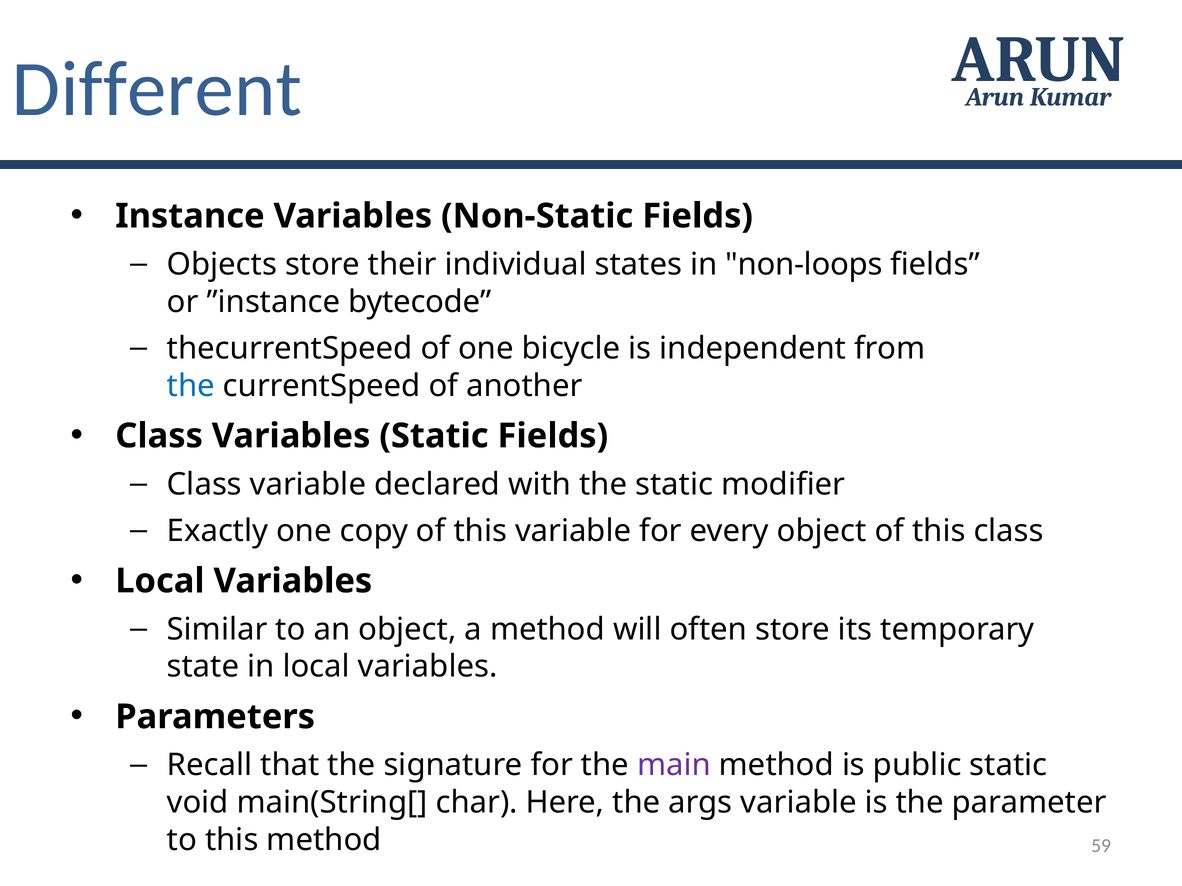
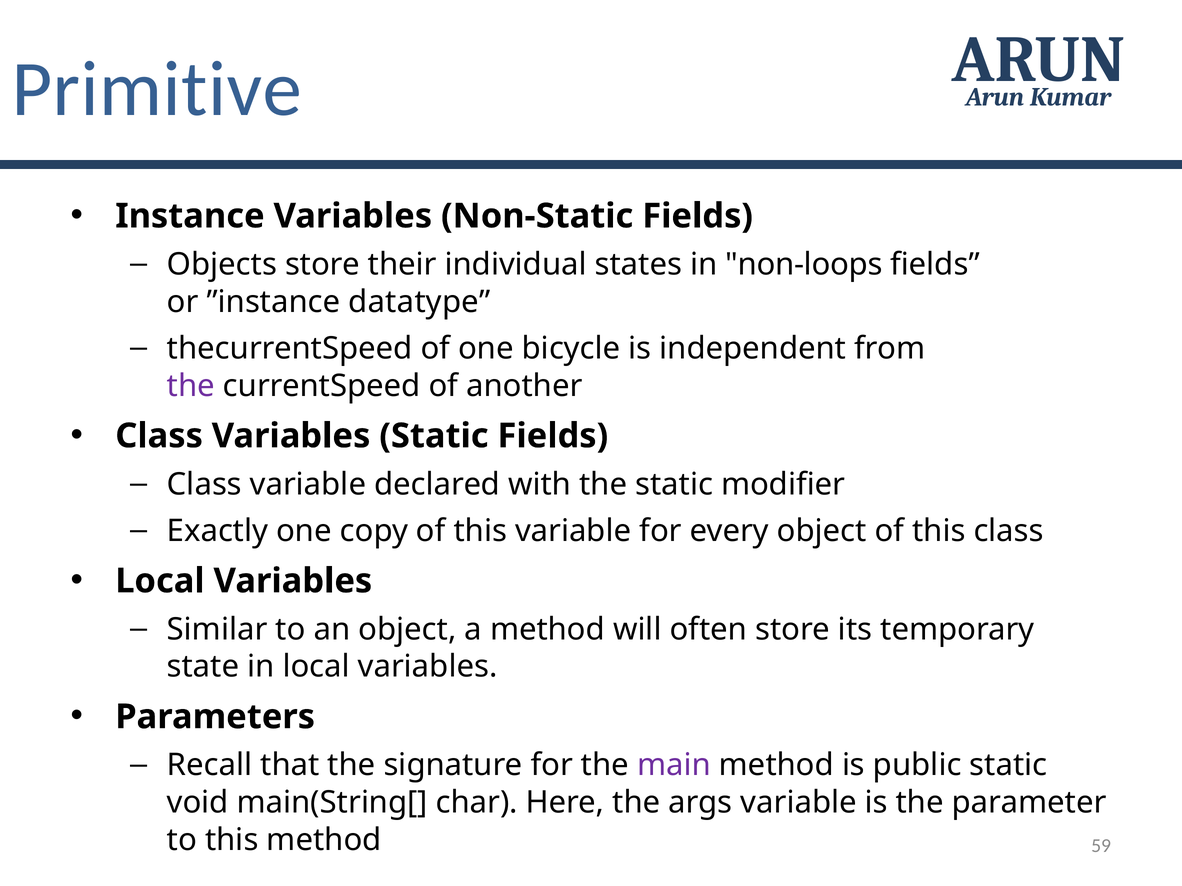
Different: Different -> Primitive
bytecode: bytecode -> datatype
the at (191, 386) colour: blue -> purple
